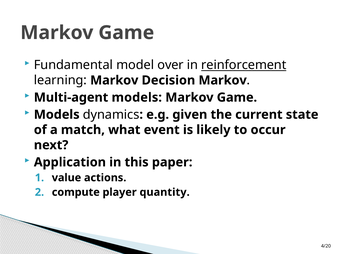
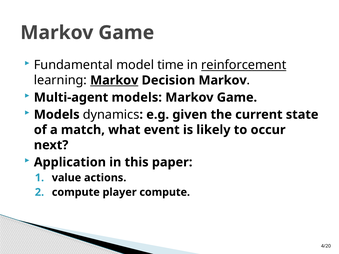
over: over -> time
Markov at (114, 80) underline: none -> present
player quantity: quantity -> compute
